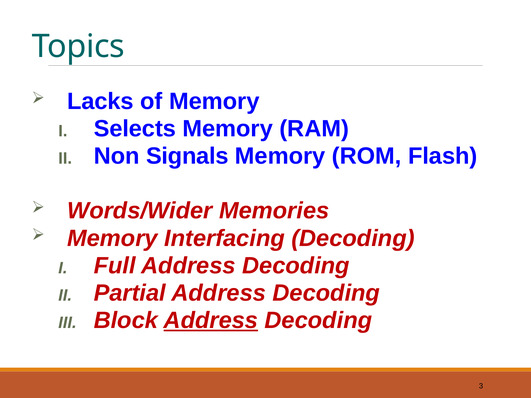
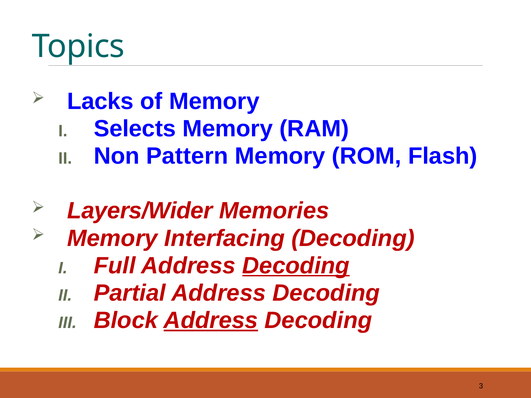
Signals: Signals -> Pattern
Words/Wider: Words/Wider -> Layers/Wider
Decoding at (296, 266) underline: none -> present
